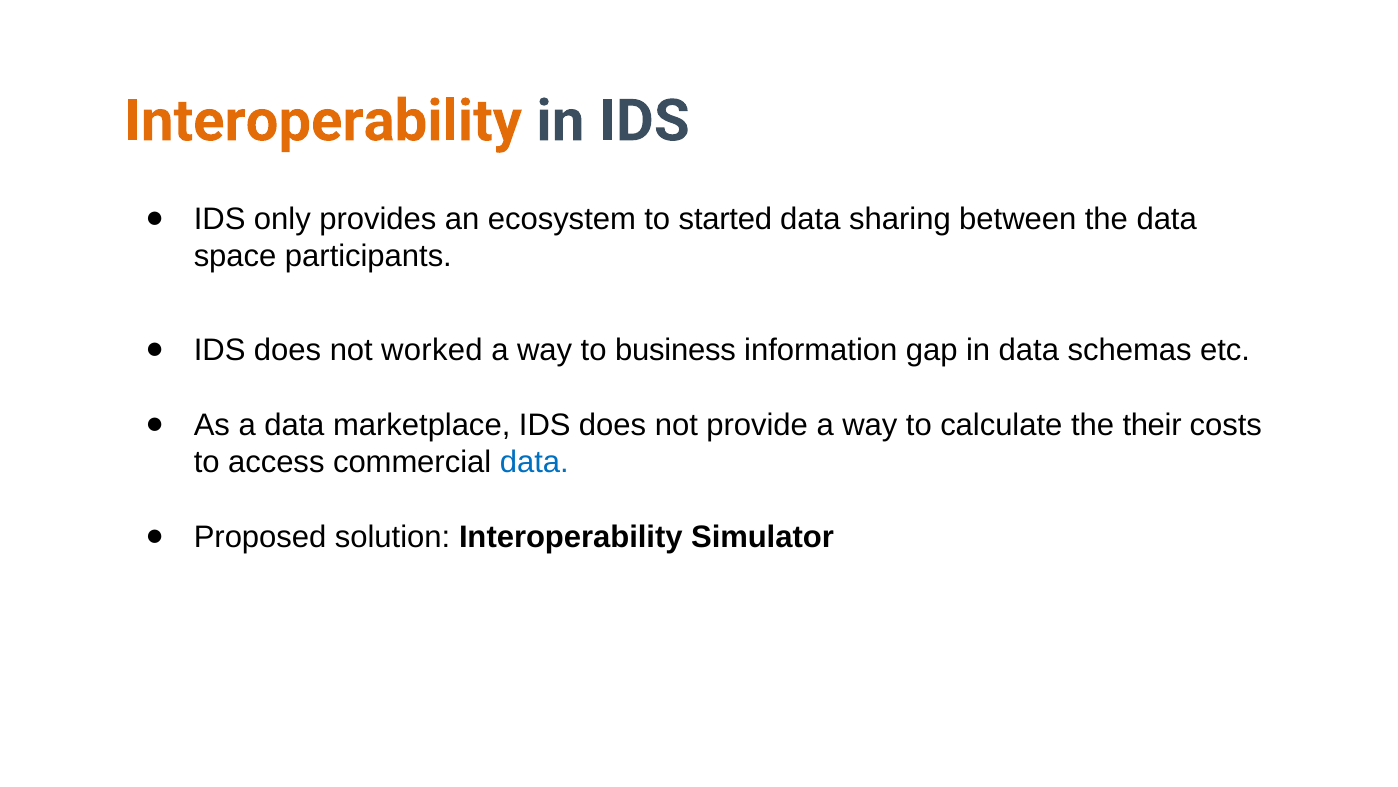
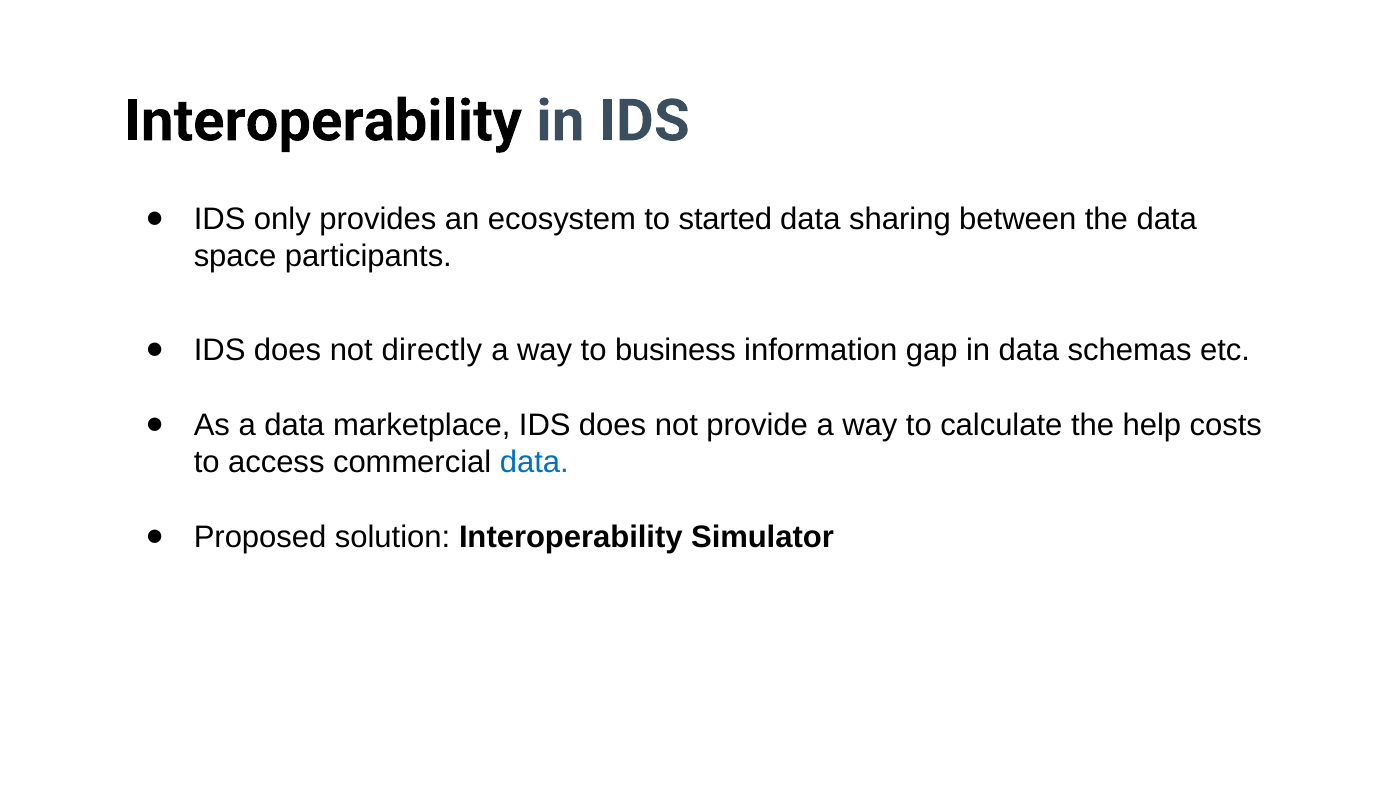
Interoperability at (323, 121) colour: orange -> black
worked: worked -> directly
their: their -> help
